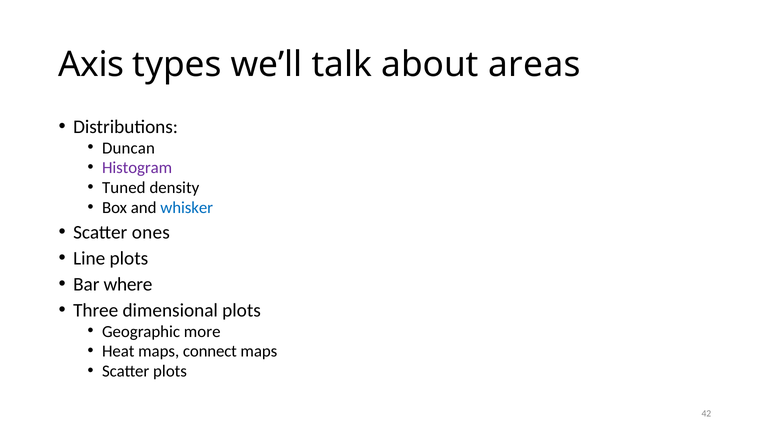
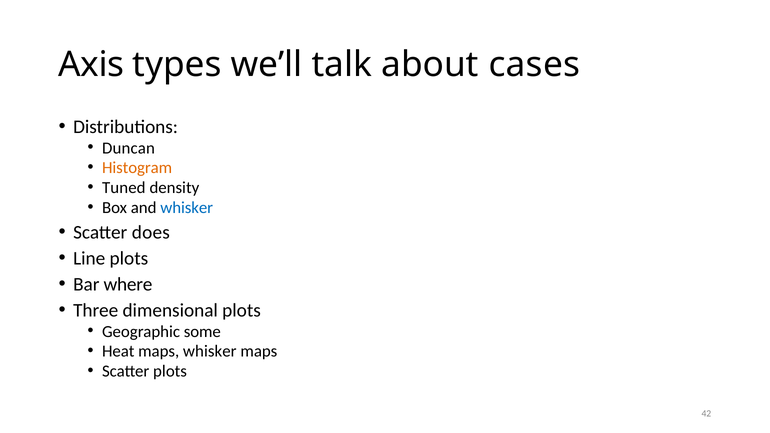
areas: areas -> cases
Histogram colour: purple -> orange
ones: ones -> does
more: more -> some
maps connect: connect -> whisker
